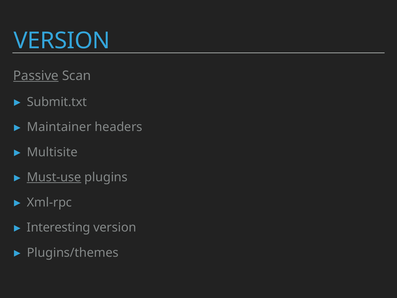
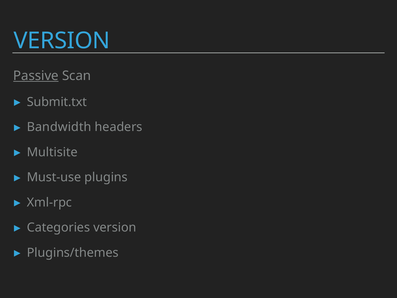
Maintainer: Maintainer -> Bandwidth
Must-use underline: present -> none
Interesting: Interesting -> Categories
